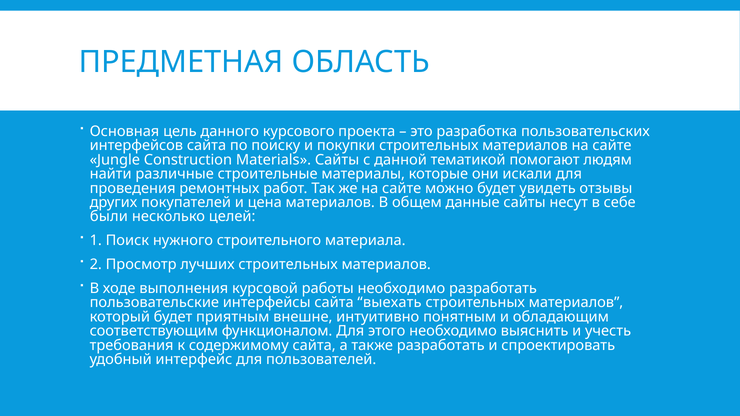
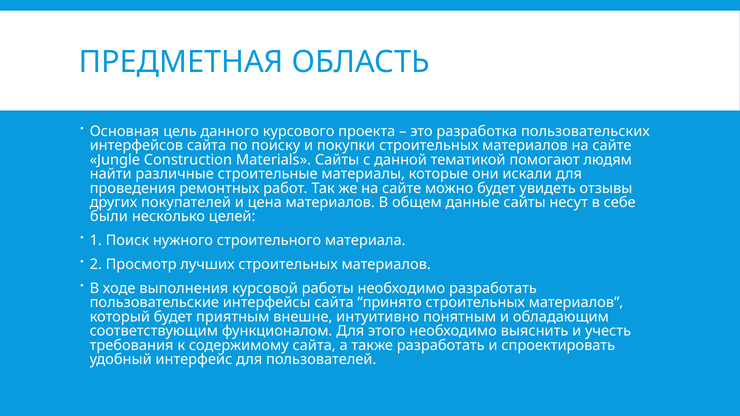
выехать: выехать -> принято
